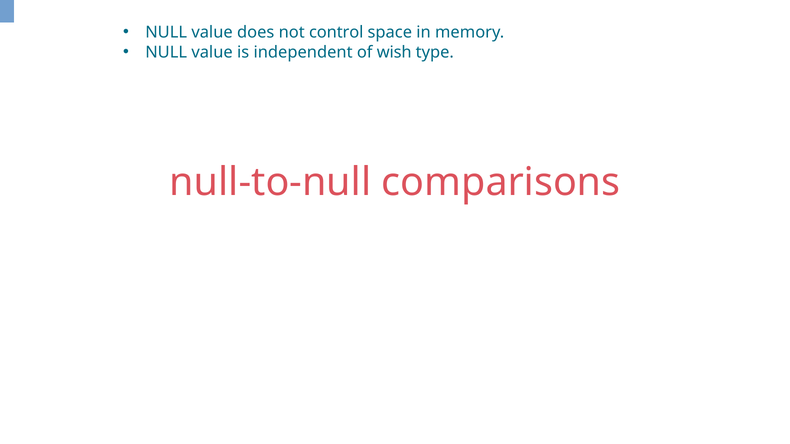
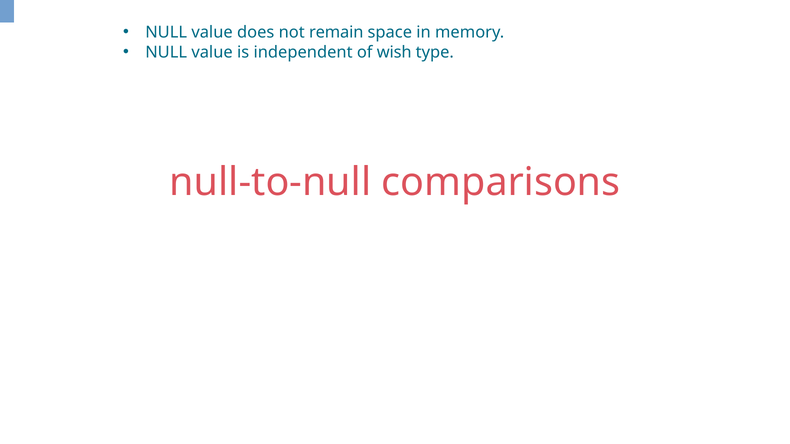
control: control -> remain
